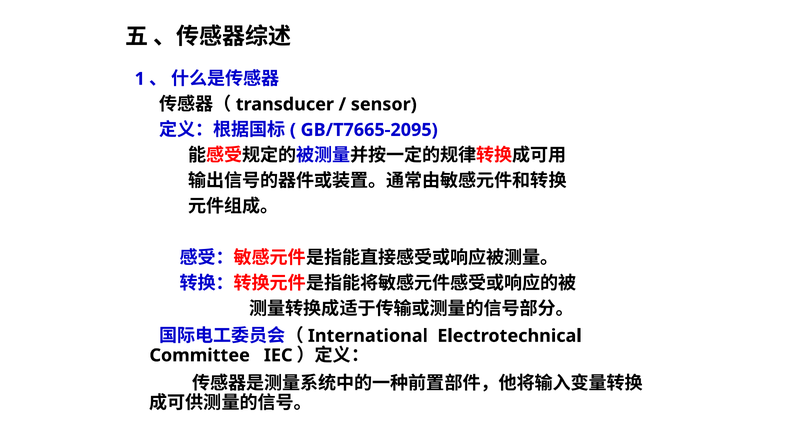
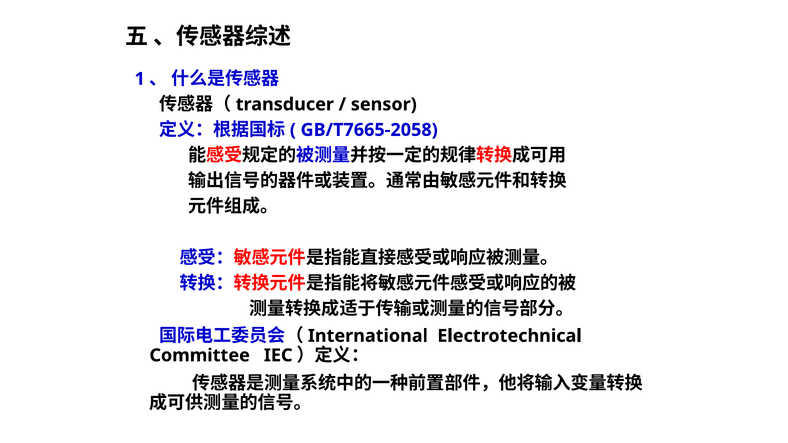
GB/T7665-2095: GB/T7665-2095 -> GB/T7665-2058
